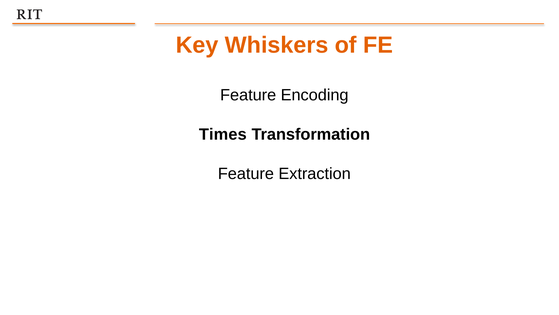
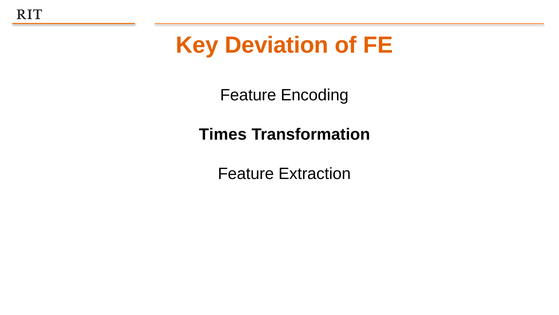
Whiskers: Whiskers -> Deviation
